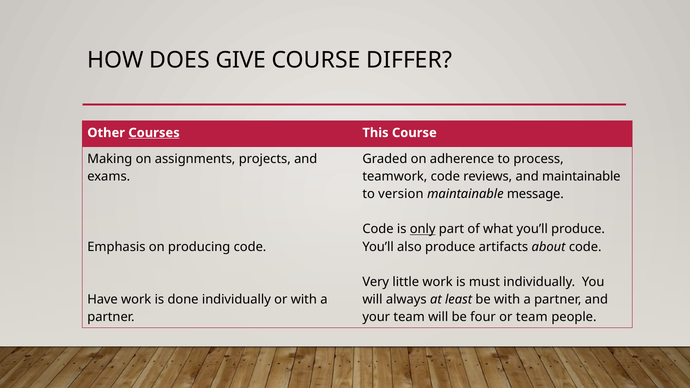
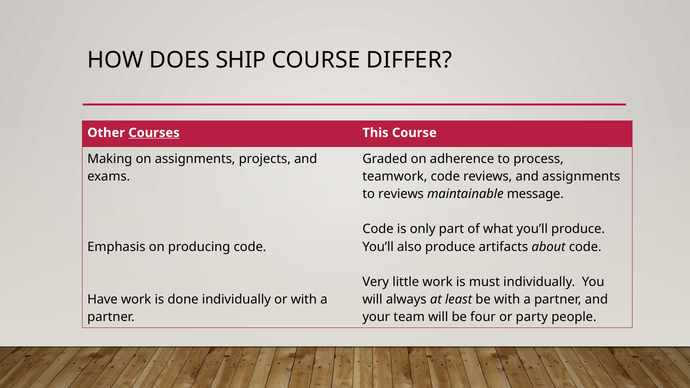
GIVE: GIVE -> SHIP
and maintainable: maintainable -> assignments
to version: version -> reviews
only underline: present -> none
or team: team -> party
